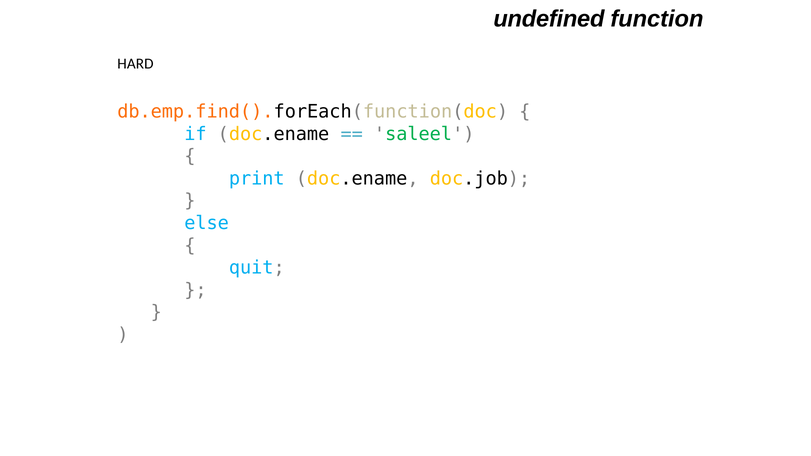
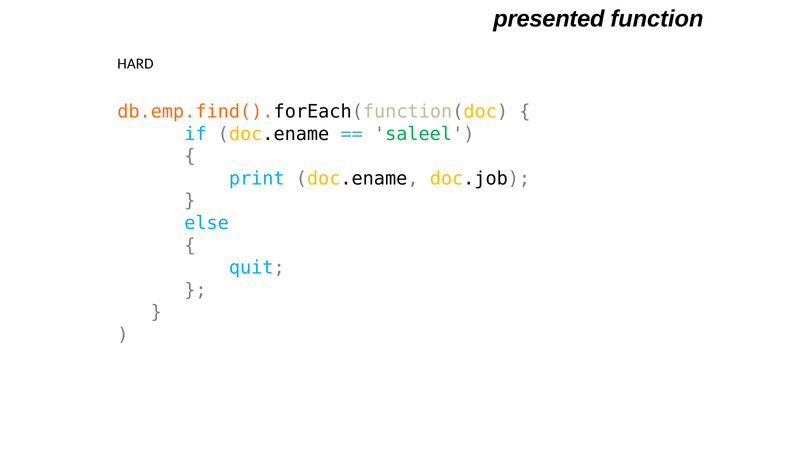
undefined: undefined -> presented
